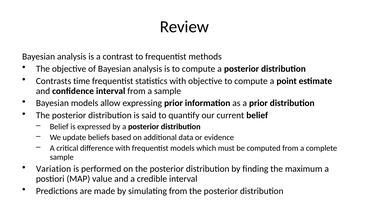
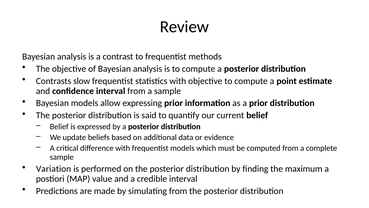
time: time -> slow
